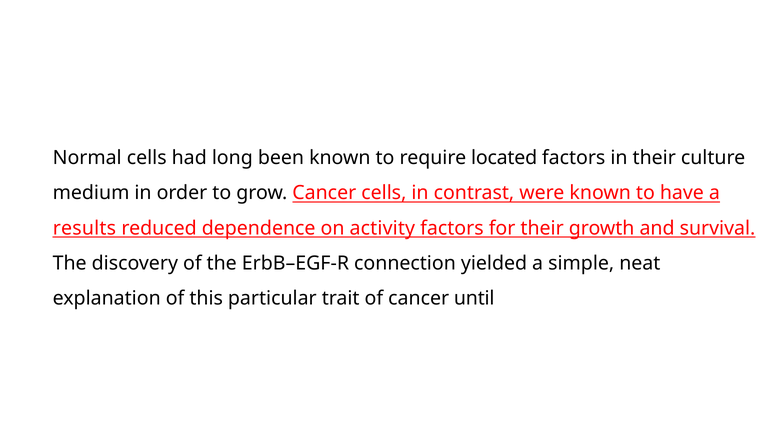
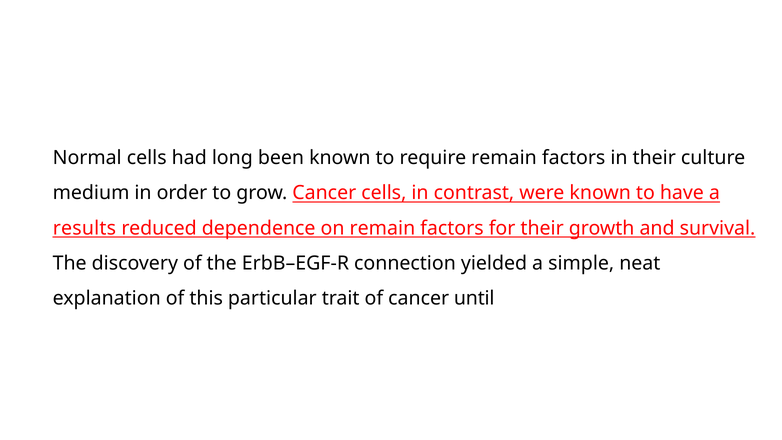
require located: located -> remain
on activity: activity -> remain
